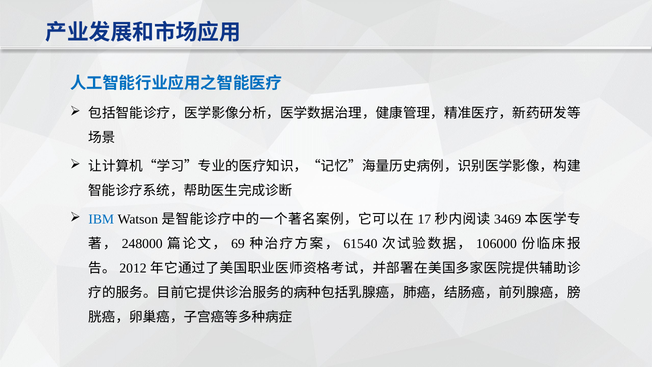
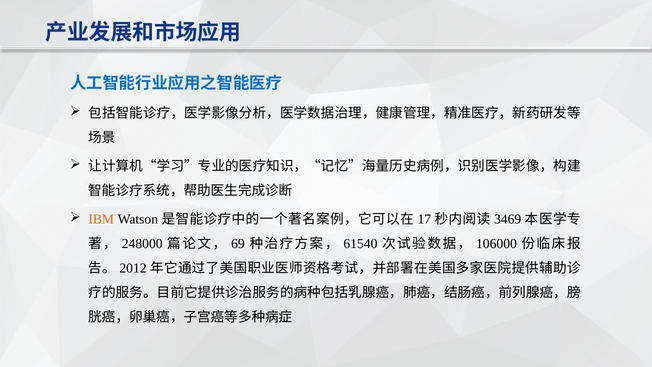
IBM colour: blue -> orange
